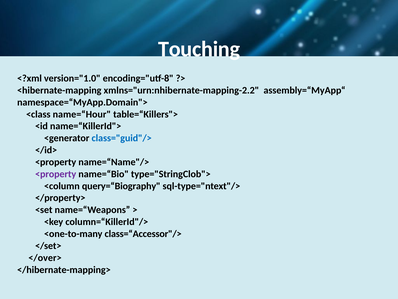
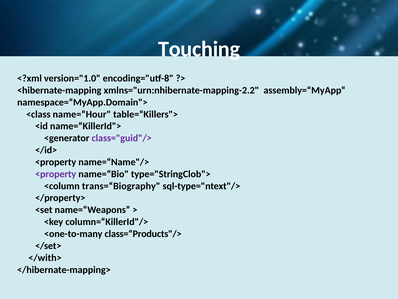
class="guid"/> colour: blue -> purple
query=“Biography: query=“Biography -> trans=“Biography
class=“Accessor"/>: class=“Accessor"/> -> class=“Products"/>
</over>: </over> -> </with>
